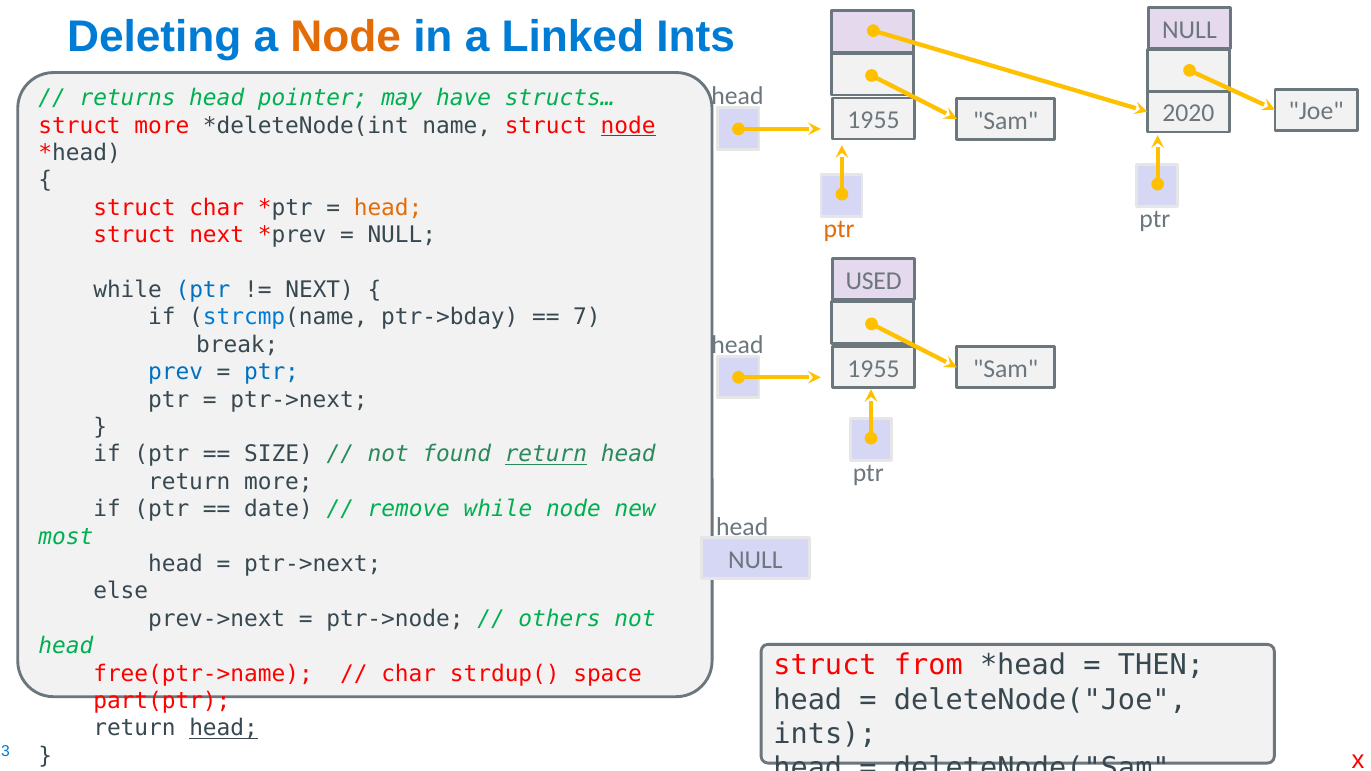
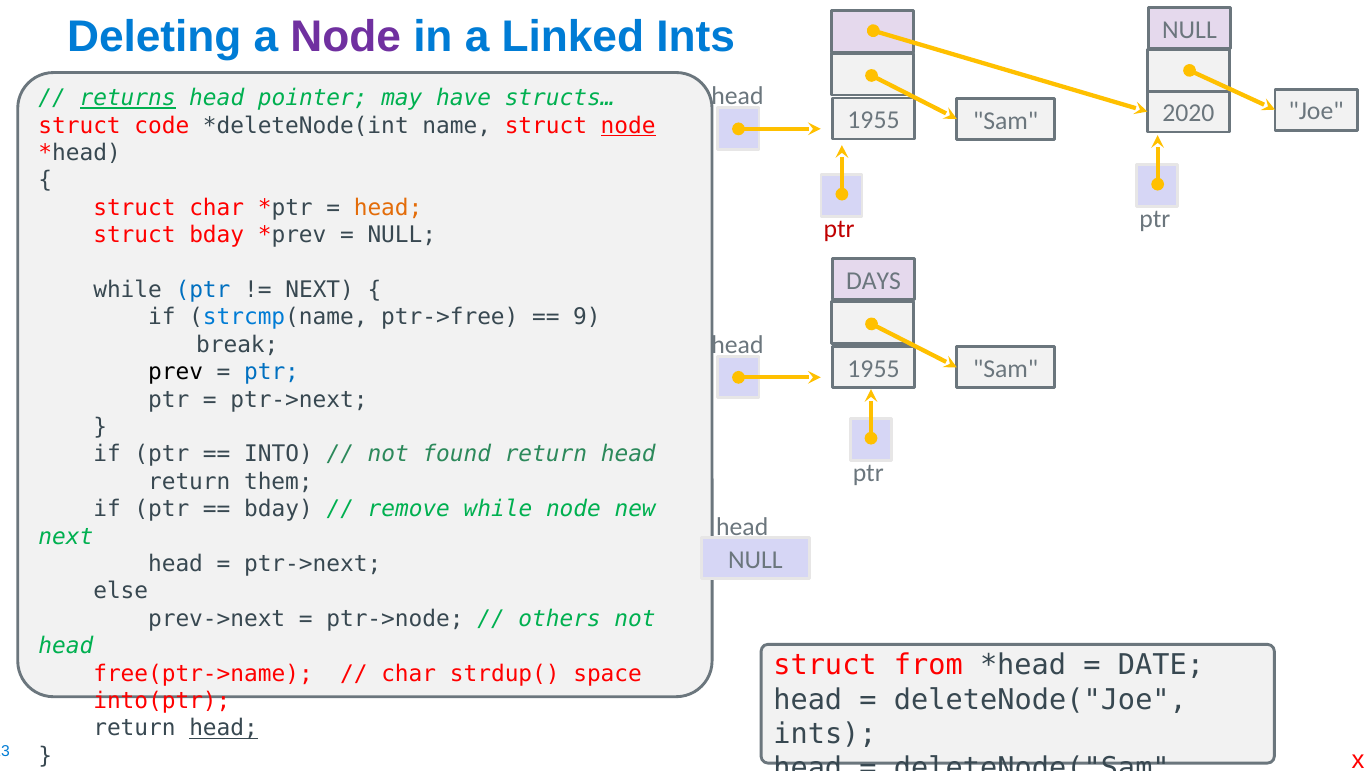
Node at (346, 37) colour: orange -> purple
returns underline: none -> present
struct more: more -> code
ptr at (839, 229) colour: orange -> red
struct next: next -> bday
USED: USED -> DAYS
ptr->bday: ptr->bday -> ptr->free
7: 7 -> 9
prev colour: blue -> black
SIZE: SIZE -> INTO
return at (546, 455) underline: present -> none
return more: more -> them
date at (278, 509): date -> bday
most at (66, 537): most -> next
THEN: THEN -> DATE
part(ptr: part(ptr -> into(ptr
